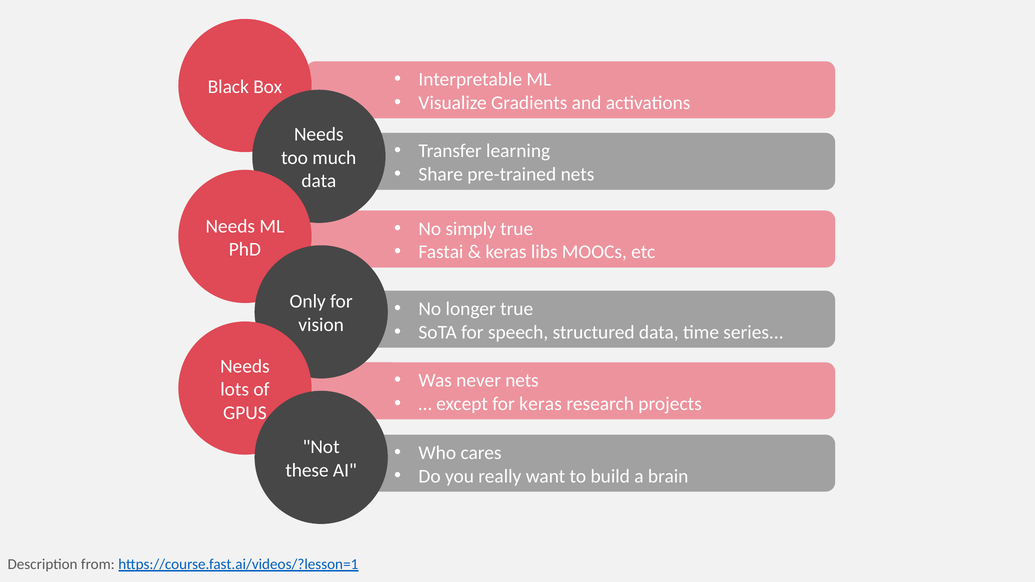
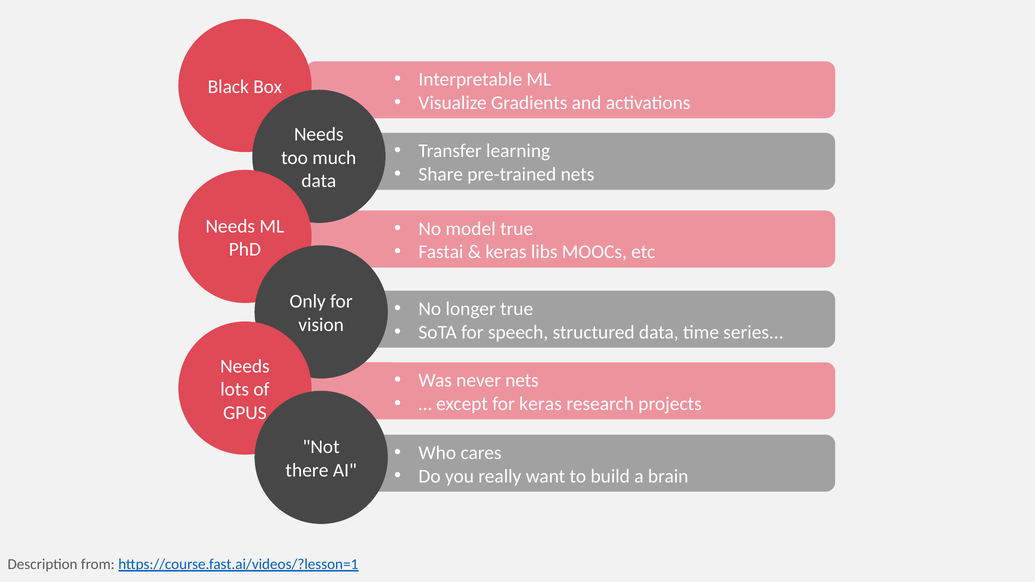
simply: simply -> model
these: these -> there
